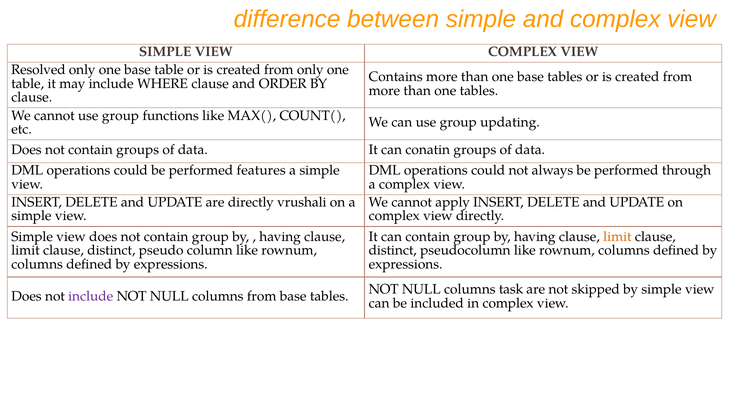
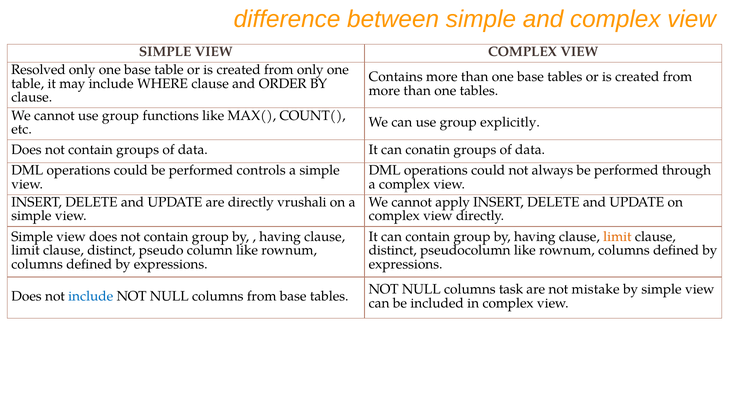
updating: updating -> explicitly
features: features -> controls
skipped: skipped -> mistake
include at (91, 296) colour: purple -> blue
